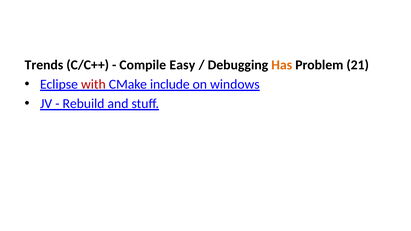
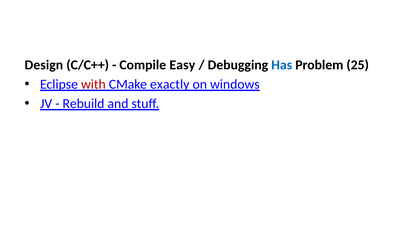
Trends: Trends -> Design
Has colour: orange -> blue
21: 21 -> 25
include: include -> exactly
